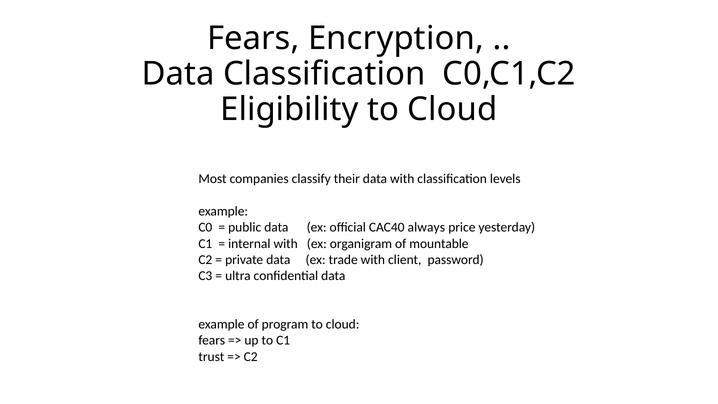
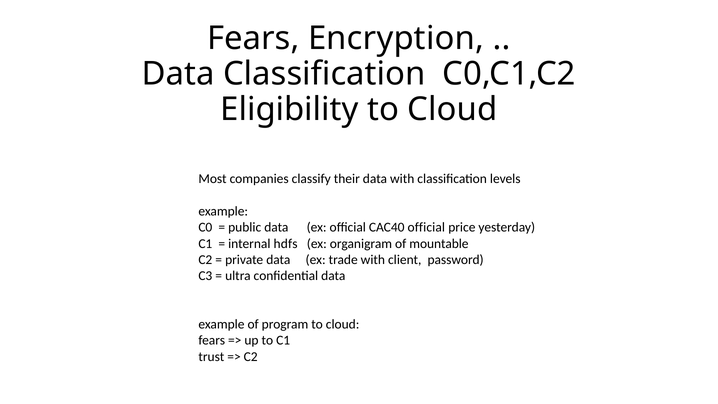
CAC40 always: always -> official
internal with: with -> hdfs
